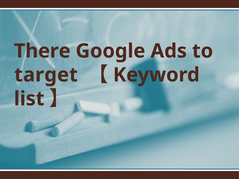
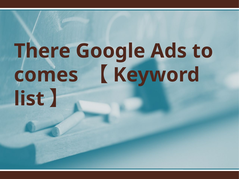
target: target -> comes
